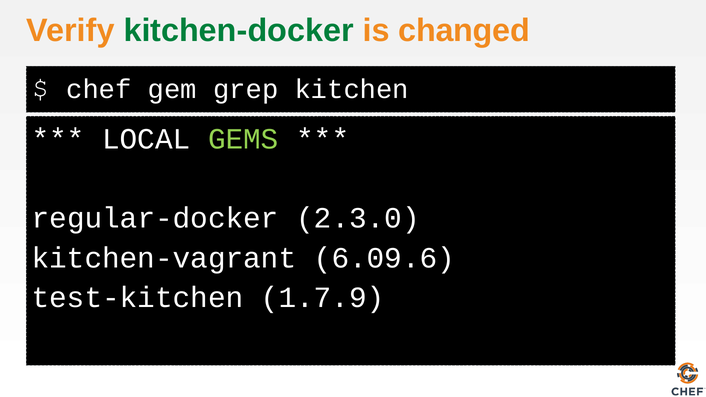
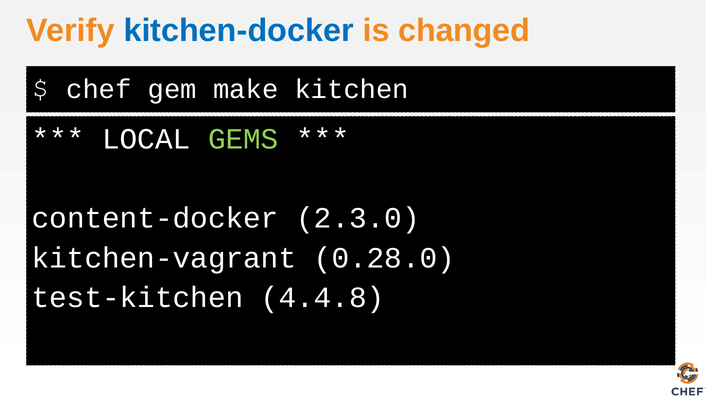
kitchen-docker colour: green -> blue
grep: grep -> make
regular-docker: regular-docker -> content-docker
6.09.6: 6.09.6 -> 0.28.0
1.7.9: 1.7.9 -> 4.4.8
